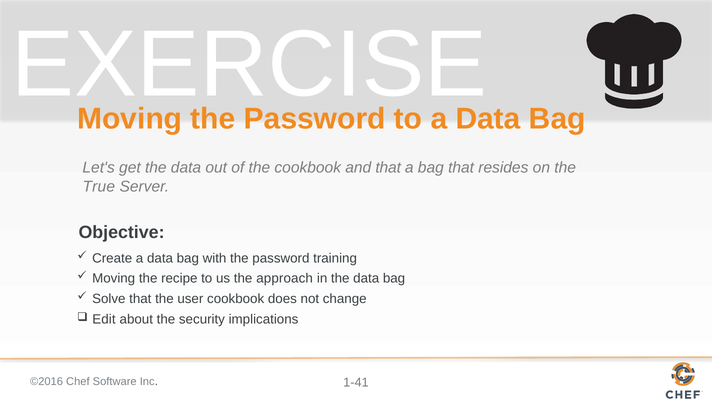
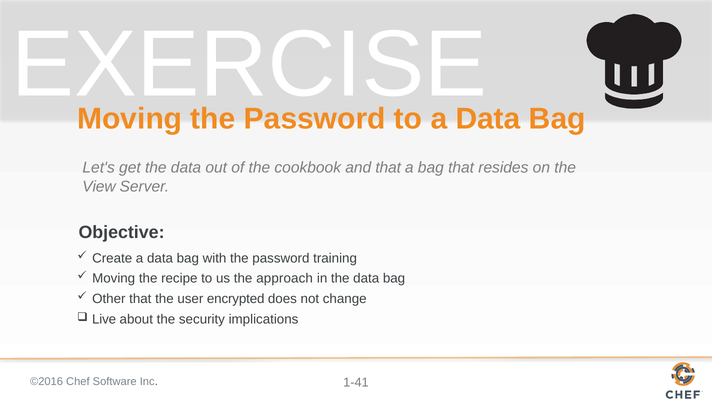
True: True -> View
Solve: Solve -> Other
user cookbook: cookbook -> encrypted
Edit: Edit -> Live
